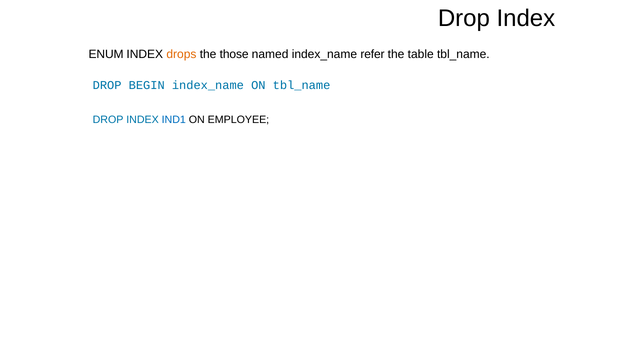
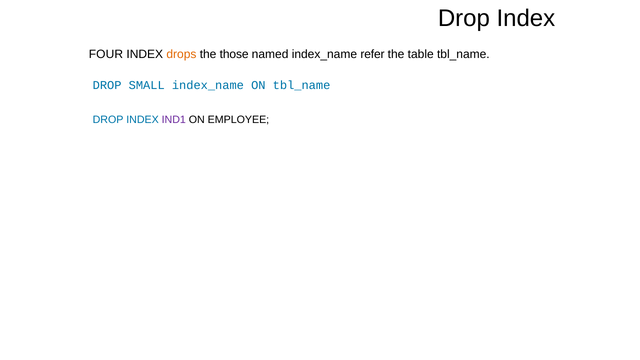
ENUM: ENUM -> FOUR
BEGIN: BEGIN -> SMALL
IND1 colour: blue -> purple
